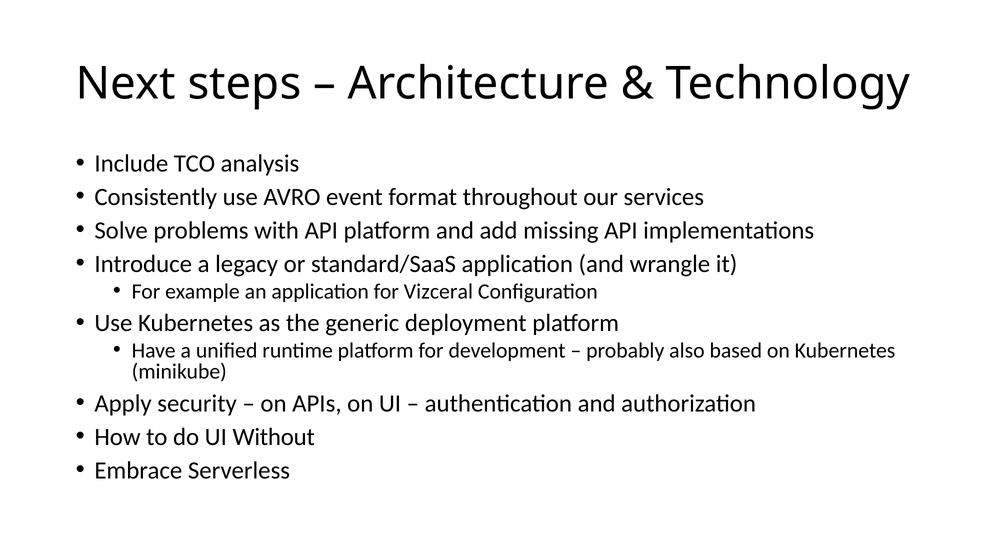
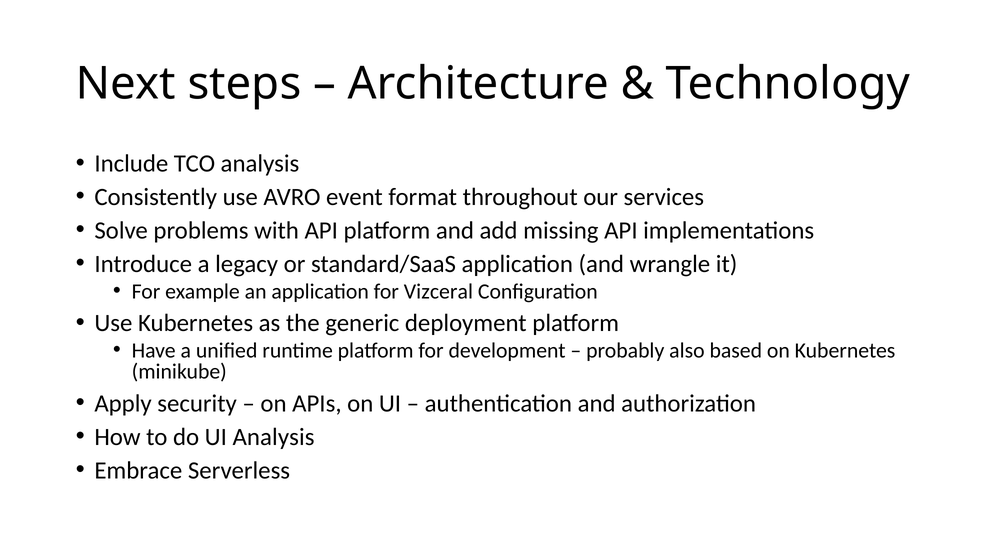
UI Without: Without -> Analysis
